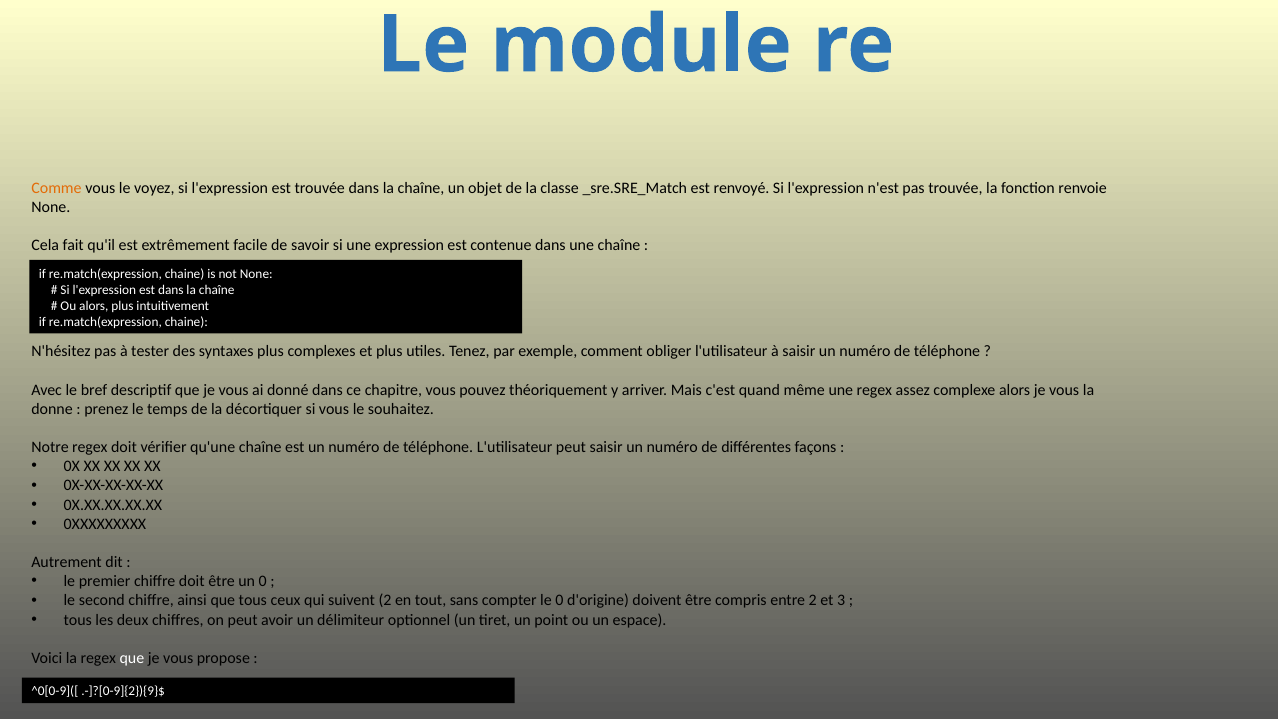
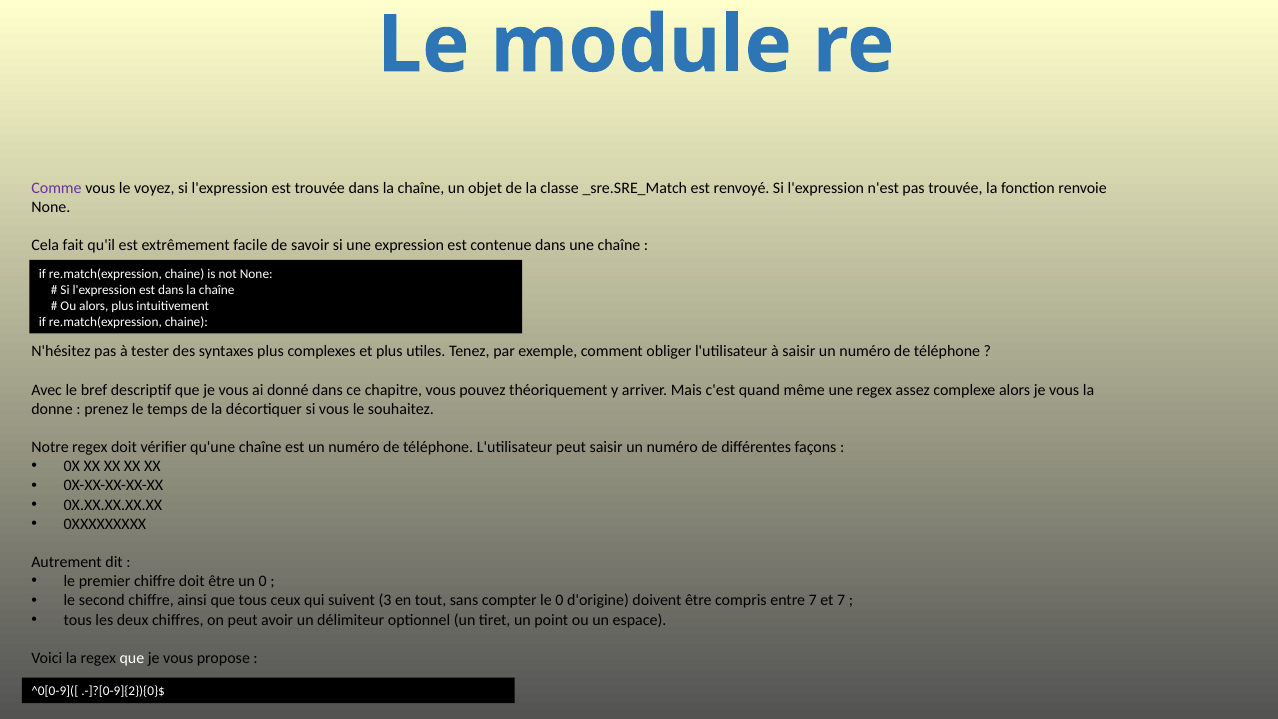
Comme colour: orange -> purple
suivent 2: 2 -> 3
entre 2: 2 -> 7
et 3: 3 -> 7
.-]?[0-9]{2}){9}$: .-]?[0-9]{2}){9}$ -> .-]?[0-9]{2}){0}$
